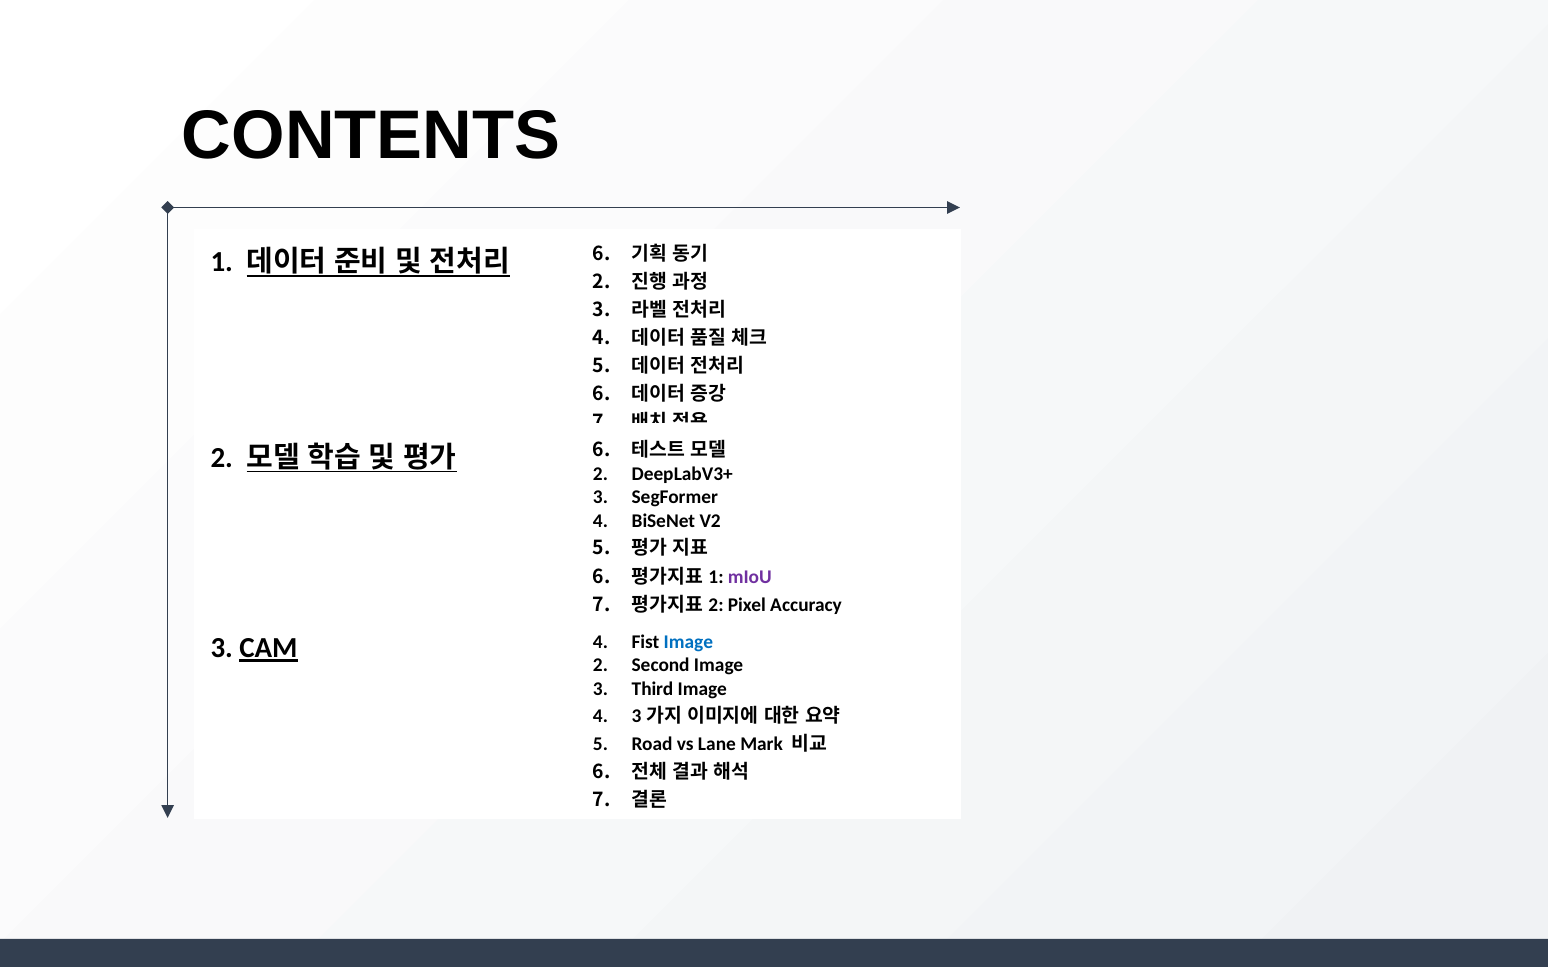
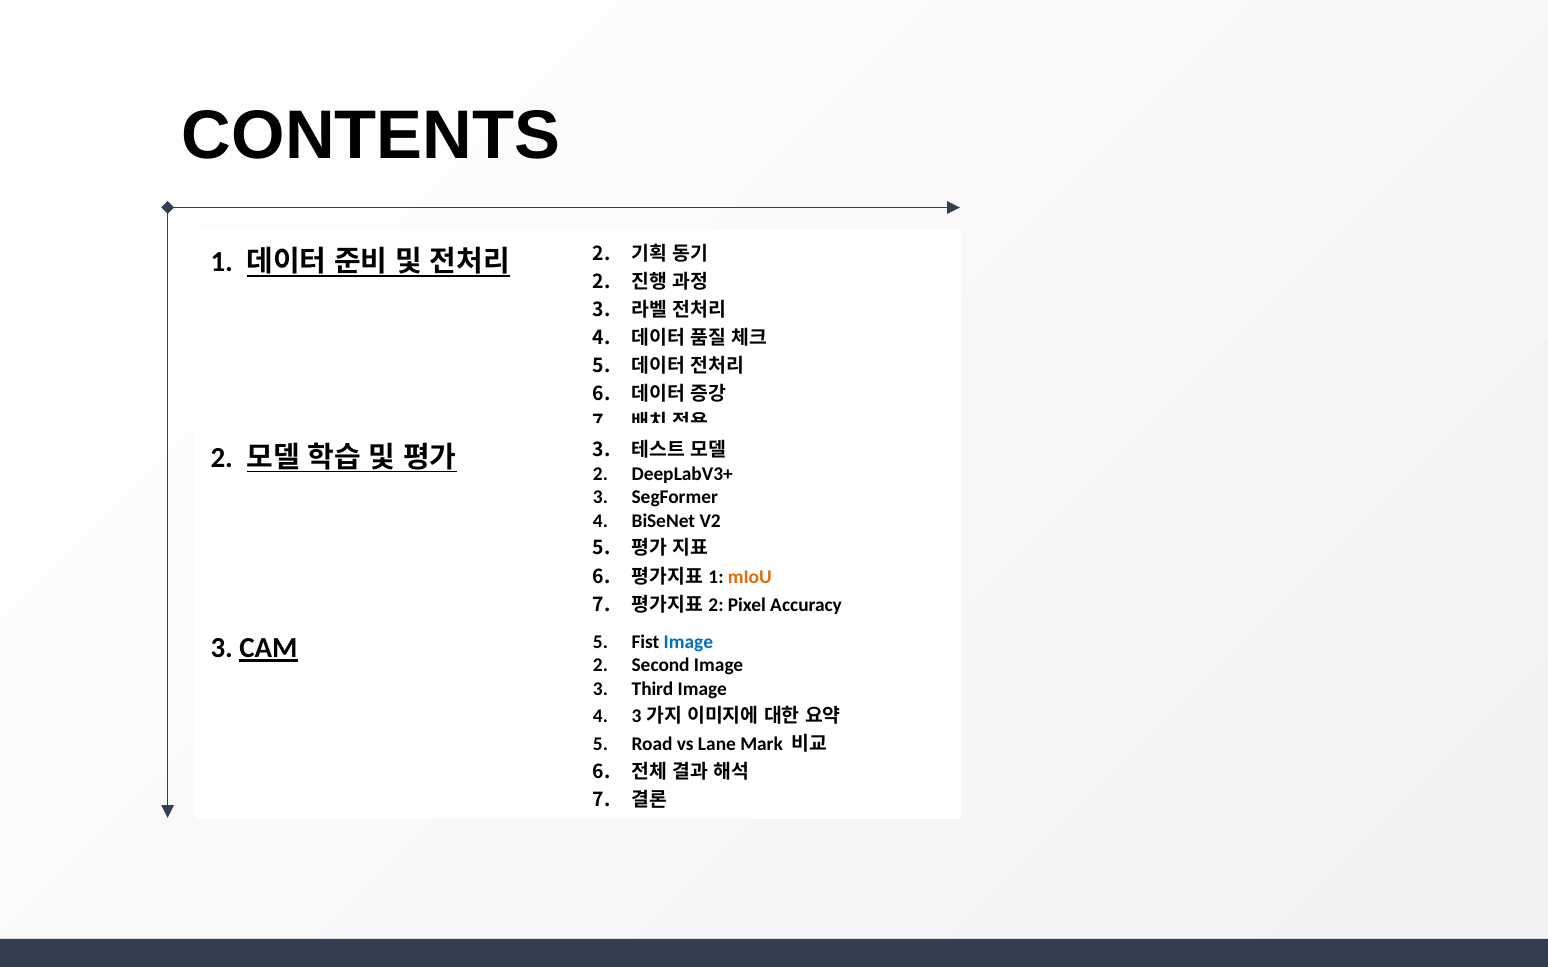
6 at (602, 254): 6 -> 2
6 at (602, 450): 6 -> 3
mIoU colour: purple -> orange
CAM 4: 4 -> 5
